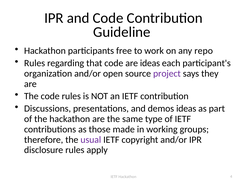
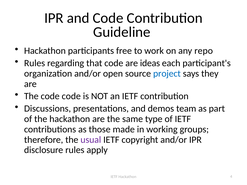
project colour: purple -> blue
code rules: rules -> code
demos ideas: ideas -> team
